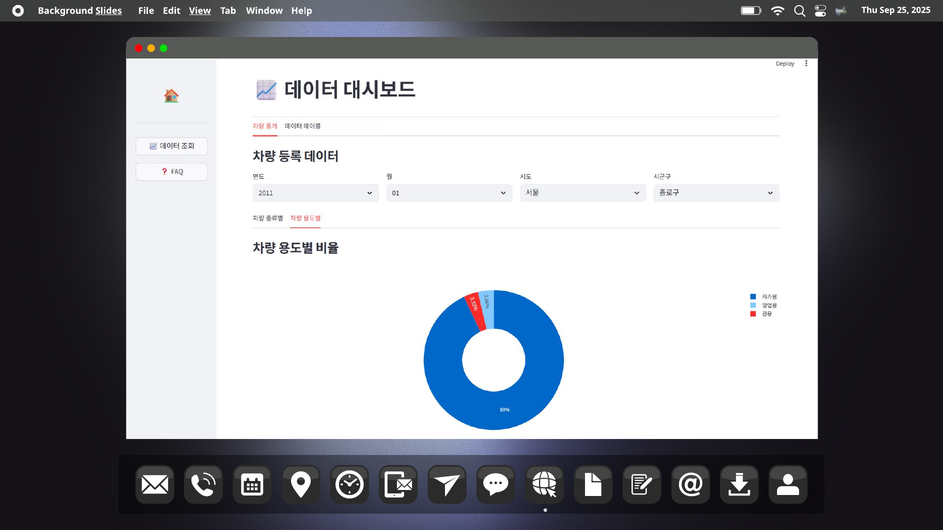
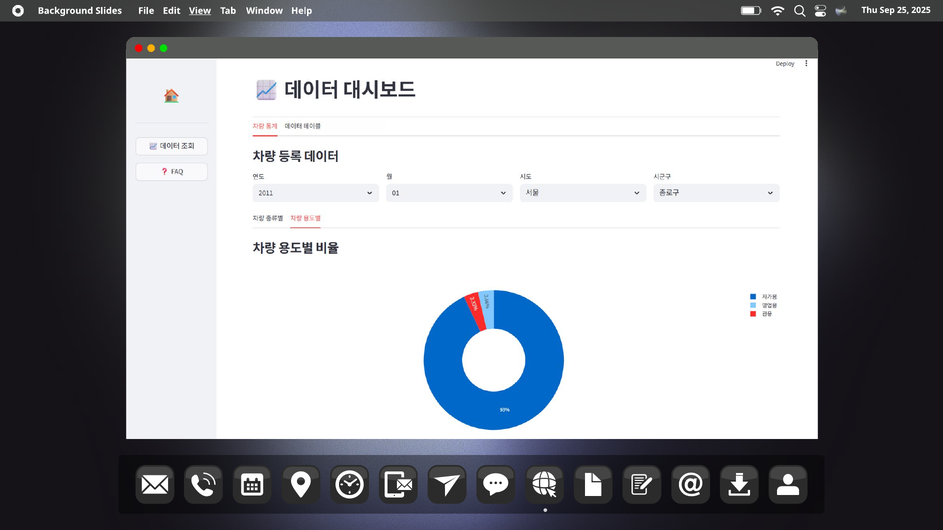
Slides underline: present -> none
